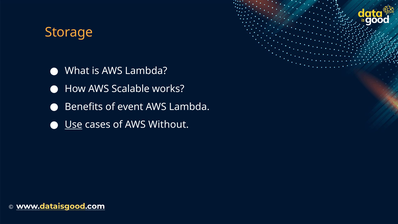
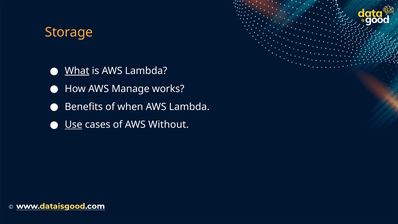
What underline: none -> present
Scalable: Scalable -> Manage
event: event -> when
